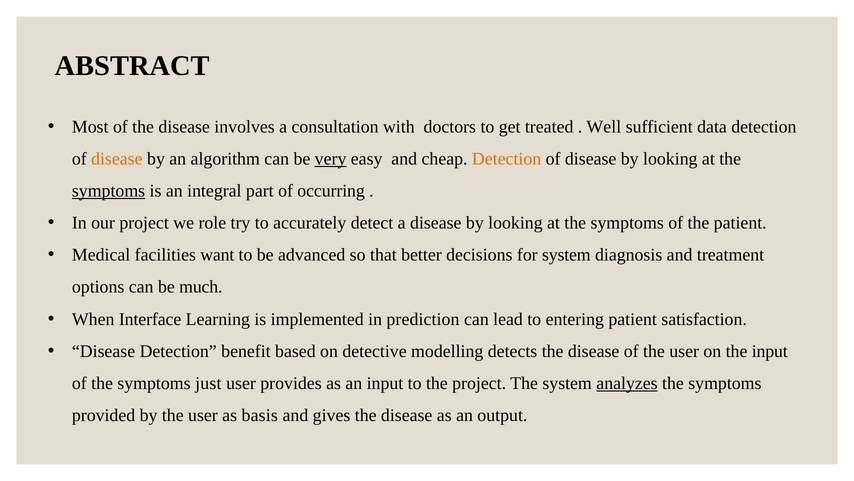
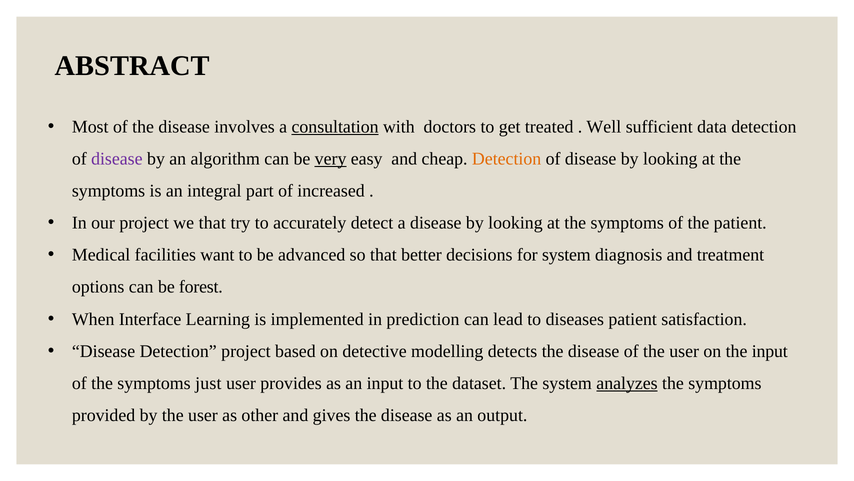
consultation underline: none -> present
disease at (117, 159) colour: orange -> purple
symptoms at (109, 191) underline: present -> none
occurring: occurring -> increased
we role: role -> that
much: much -> forest
entering: entering -> diseases
Detection benefit: benefit -> project
the project: project -> dataset
basis: basis -> other
